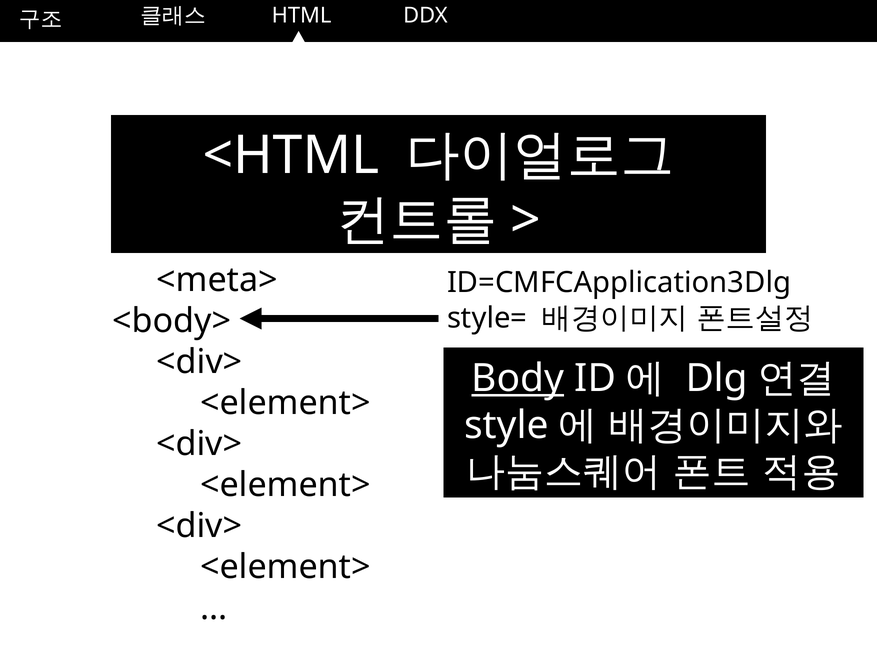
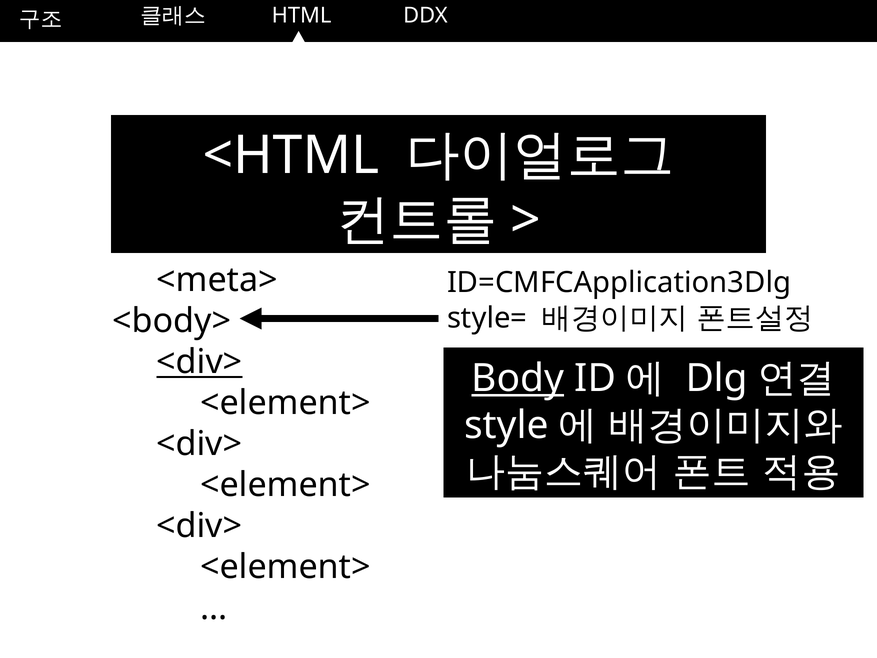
<div> at (199, 362) underline: none -> present
